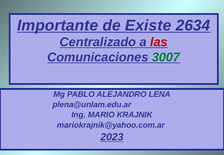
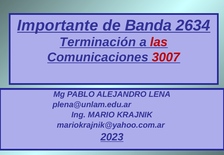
Existe: Existe -> Banda
Centralizado: Centralizado -> Terminación
3007 colour: green -> red
